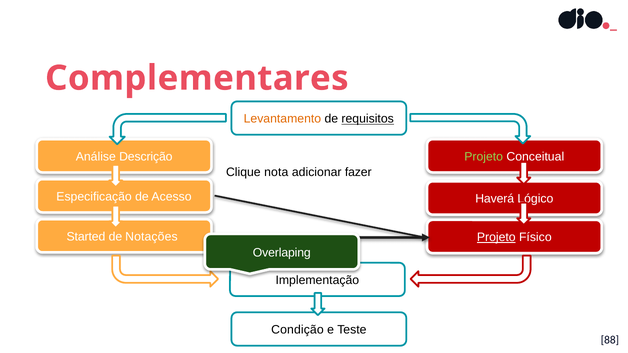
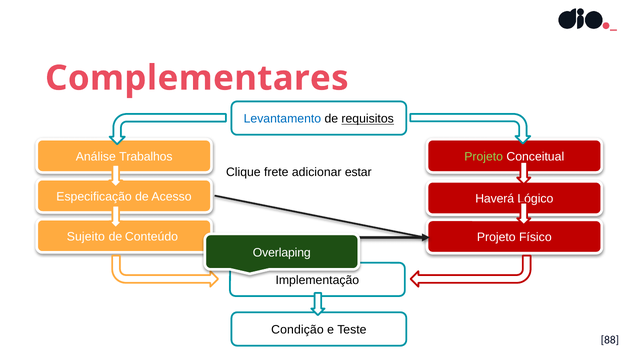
Levantamento colour: orange -> blue
Descrição: Descrição -> Trabalhos
nota: nota -> frete
fazer: fazer -> estar
Started: Started -> Sujeito
Notações: Notações -> Conteúdo
Projeto at (496, 238) underline: present -> none
